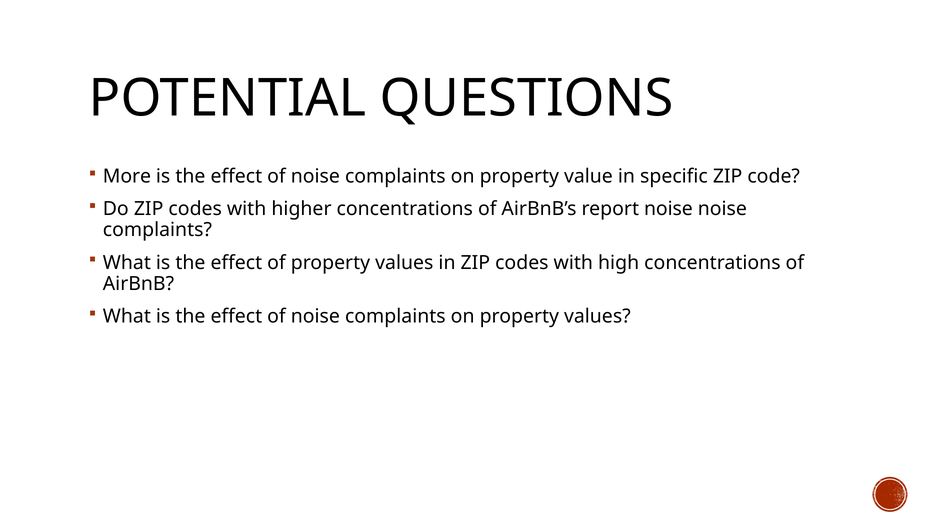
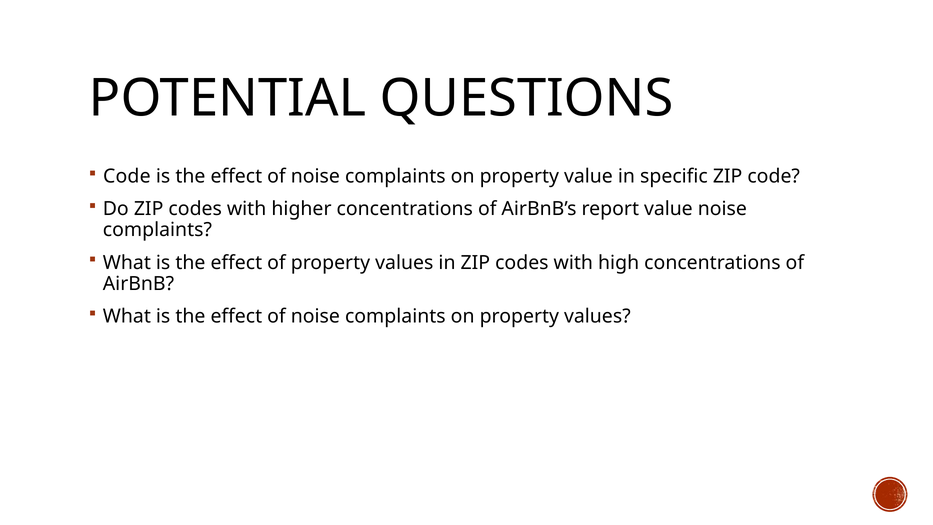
More at (127, 176): More -> Code
report noise: noise -> value
